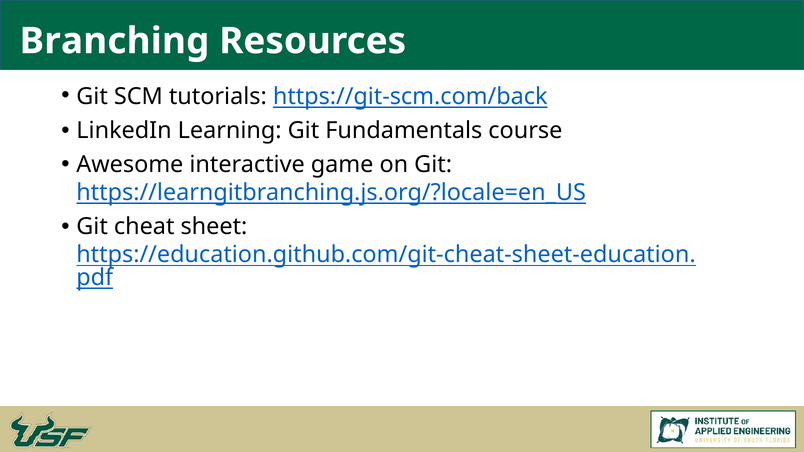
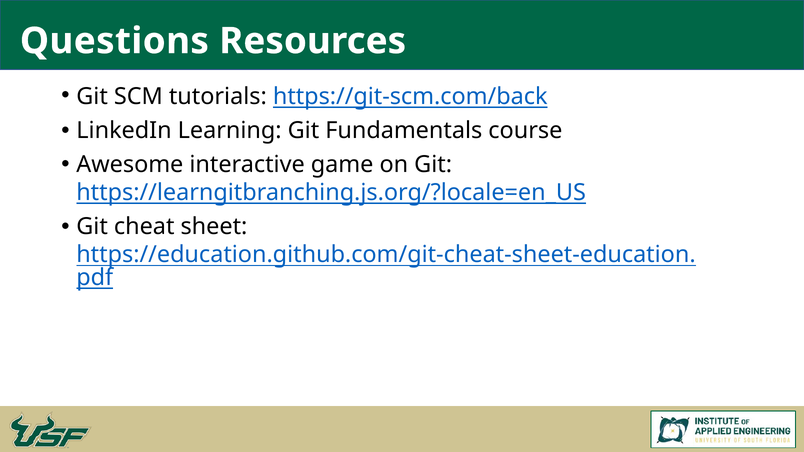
Branching: Branching -> Questions
